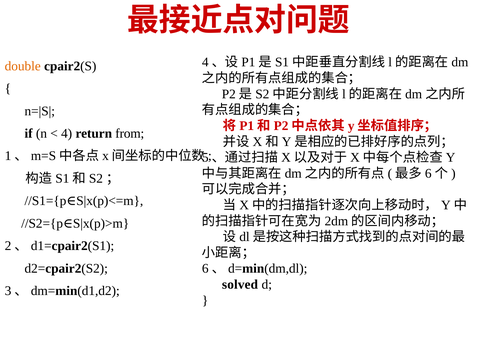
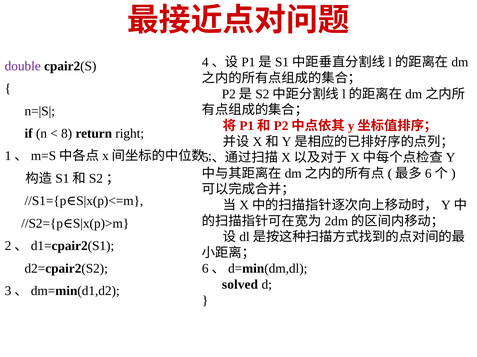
double colour: orange -> purple
4: 4 -> 8
from: from -> right
